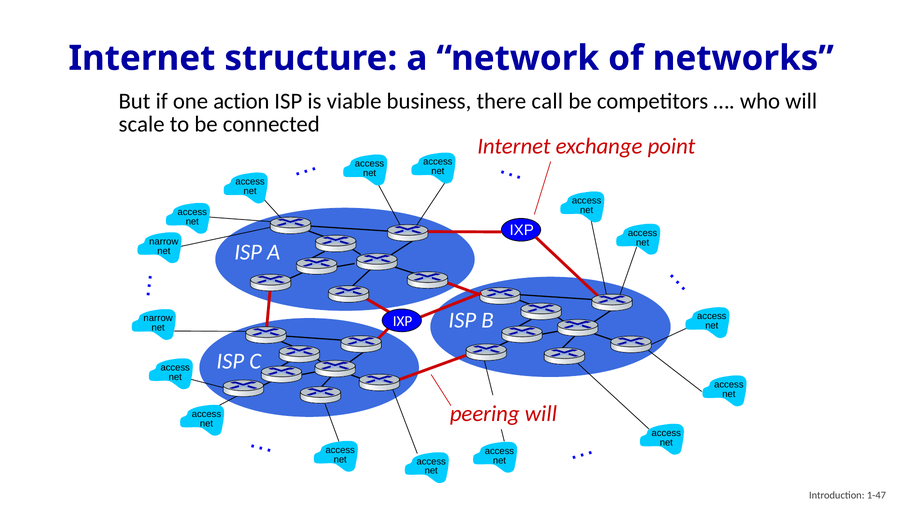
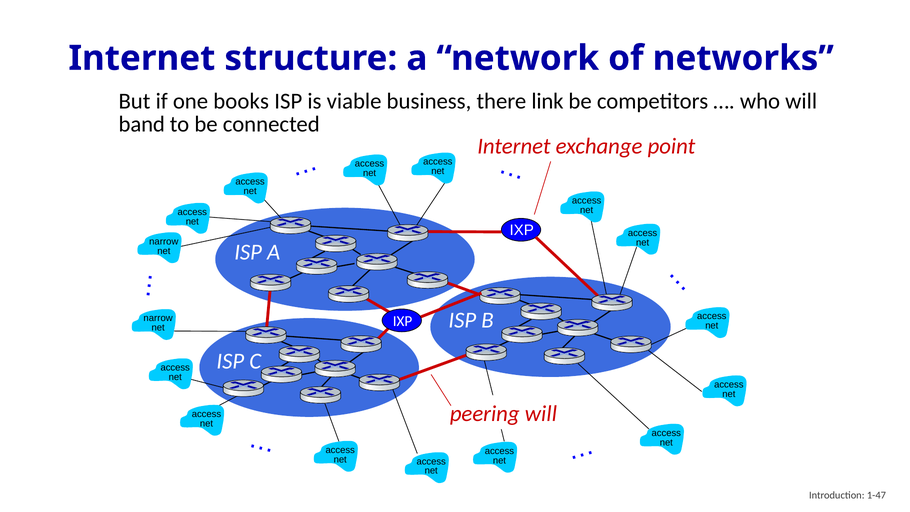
action: action -> books
call: call -> link
scale: scale -> band
